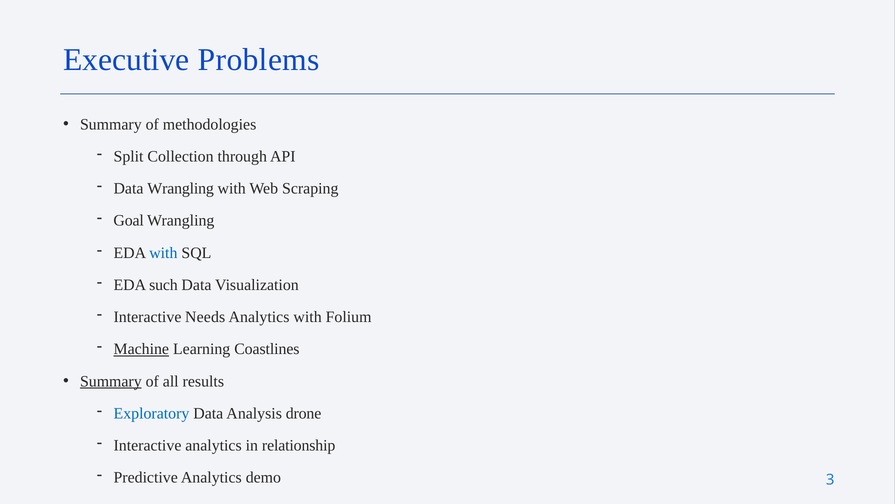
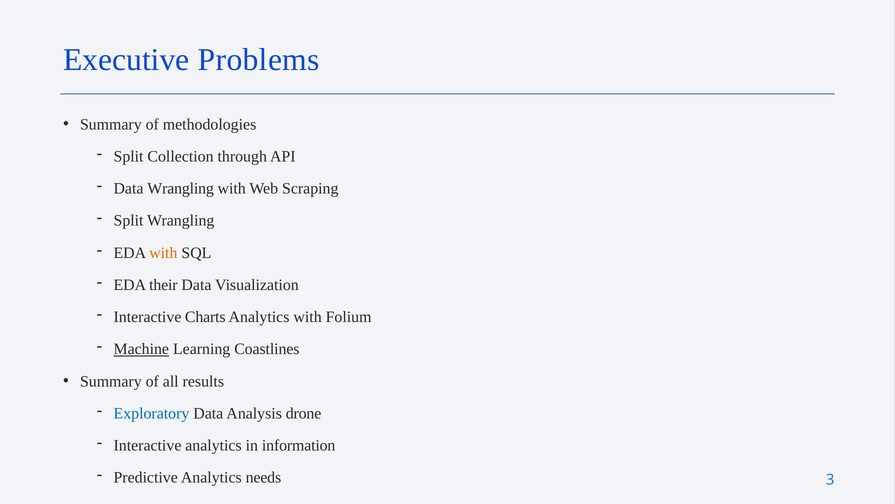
Goal at (129, 221): Goal -> Split
with at (163, 253) colour: blue -> orange
such: such -> their
Needs: Needs -> Charts
Summary at (111, 381) underline: present -> none
relationship: relationship -> information
demo: demo -> needs
